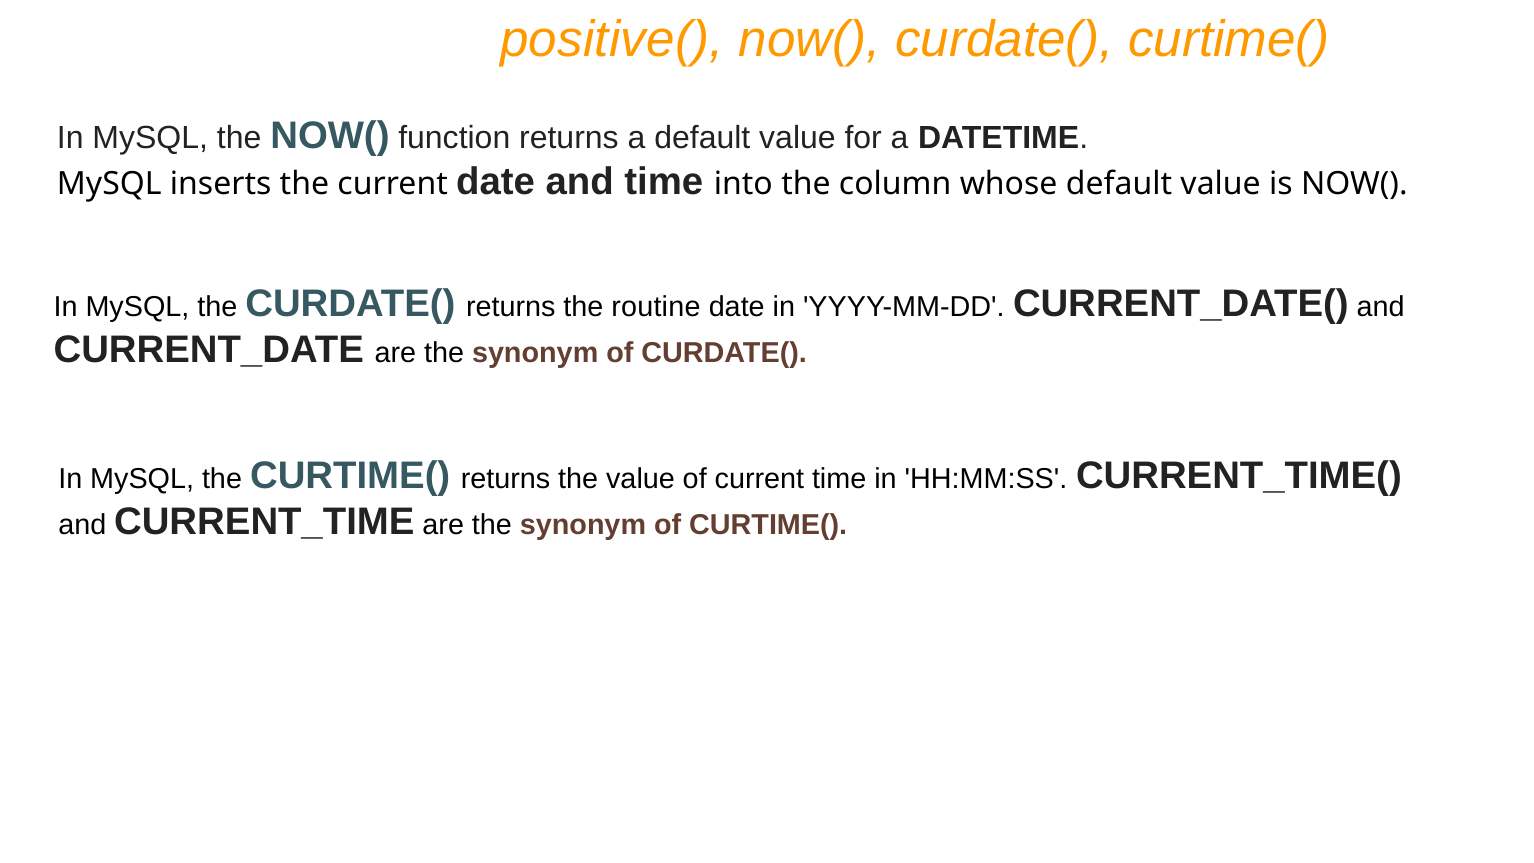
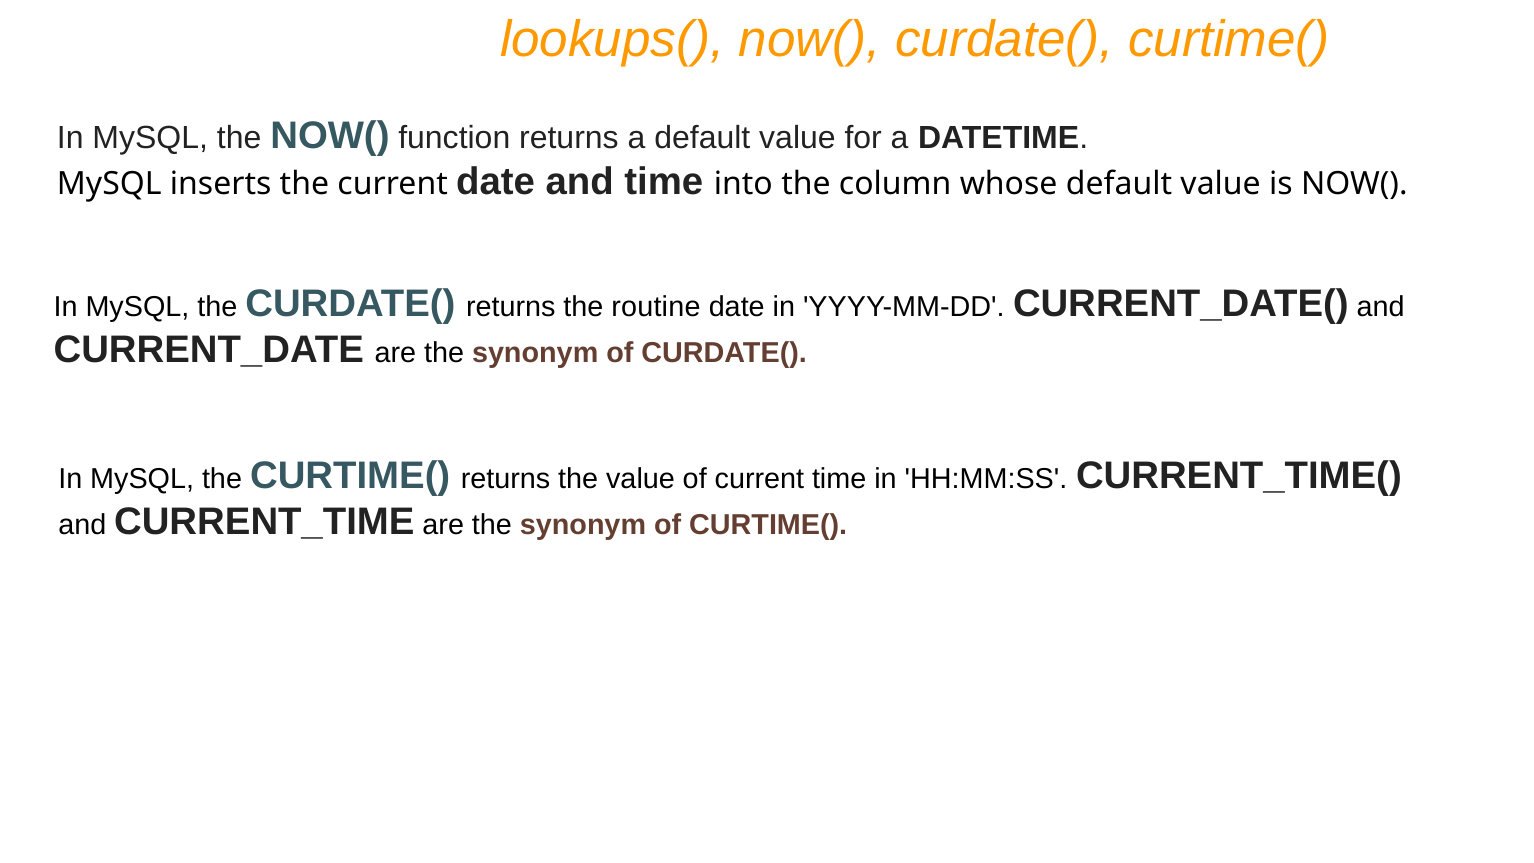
positive(: positive( -> lookups(
